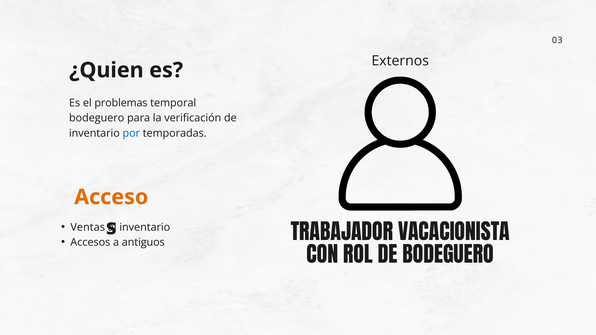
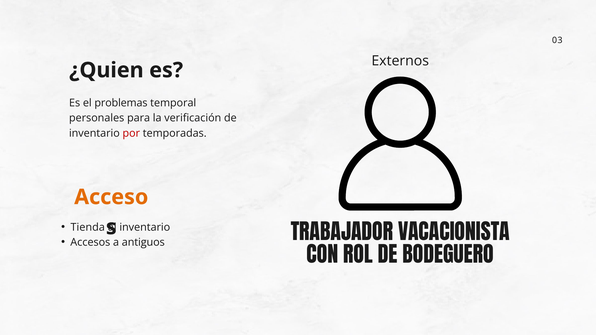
bodeguero at (97, 118): bodeguero -> personales
por colour: blue -> red
Ventas: Ventas -> Tienda
